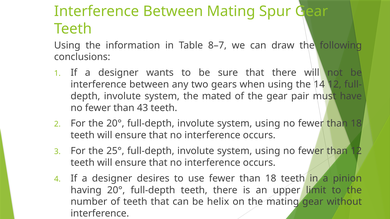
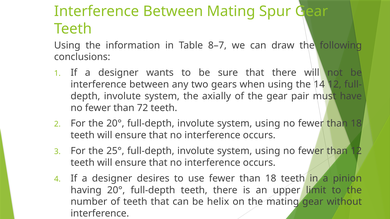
mated: mated -> axially
43: 43 -> 72
